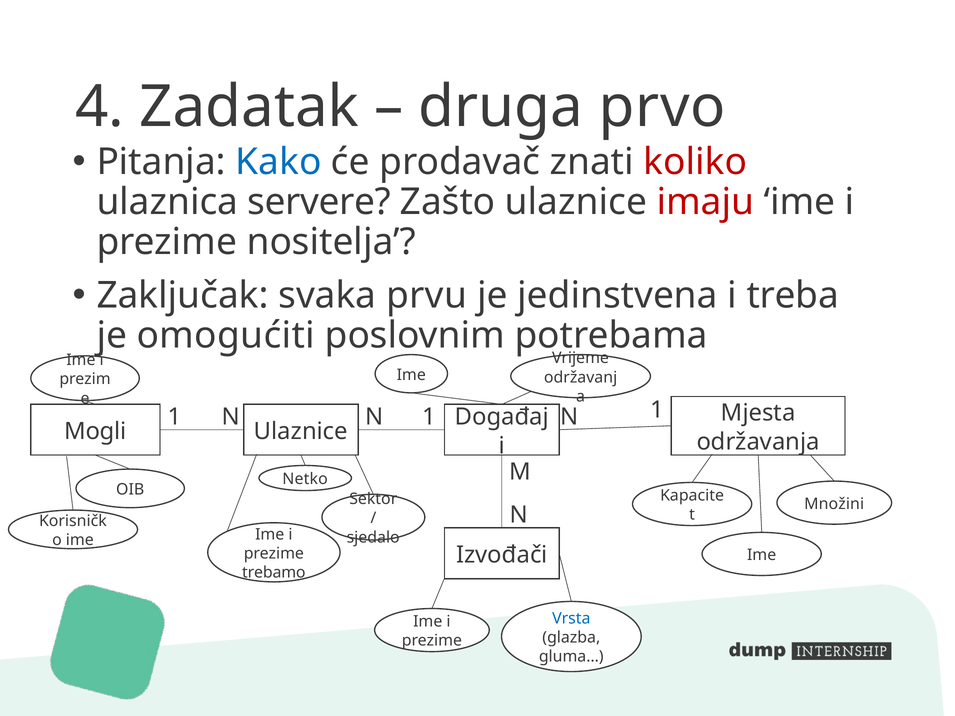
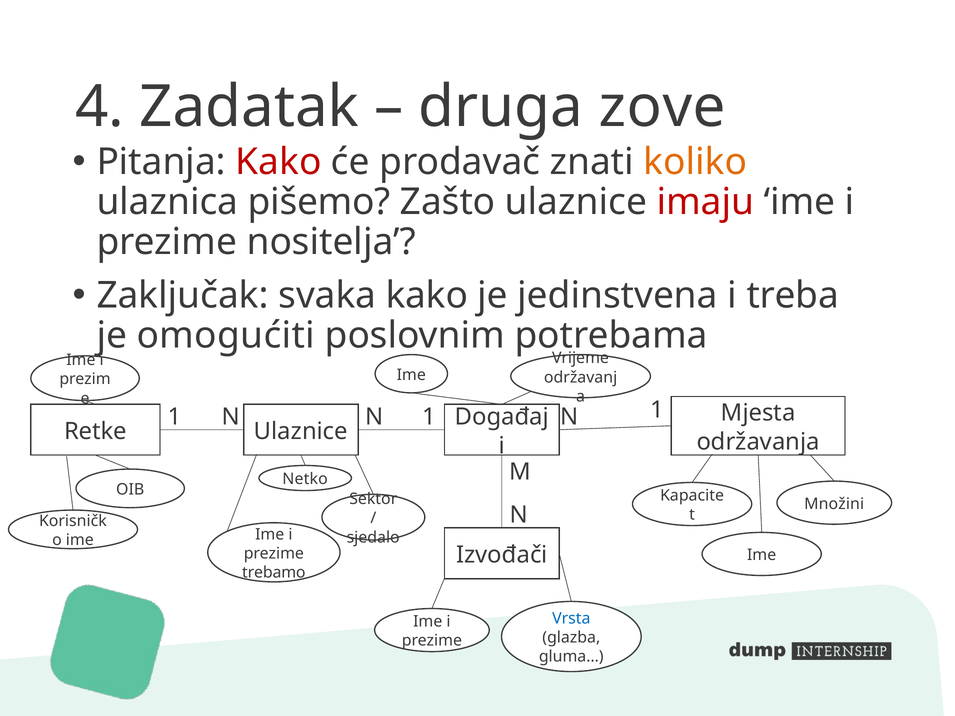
prvo: prvo -> zove
Kako at (278, 162) colour: blue -> red
koliko colour: red -> orange
servere: servere -> pišemo
svaka prvu: prvu -> kako
Mogli: Mogli -> Retke
